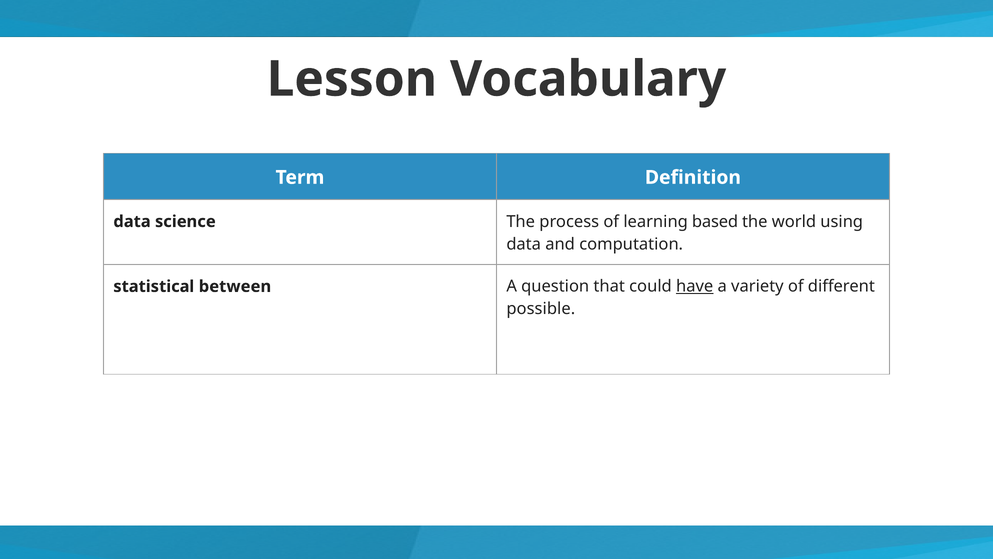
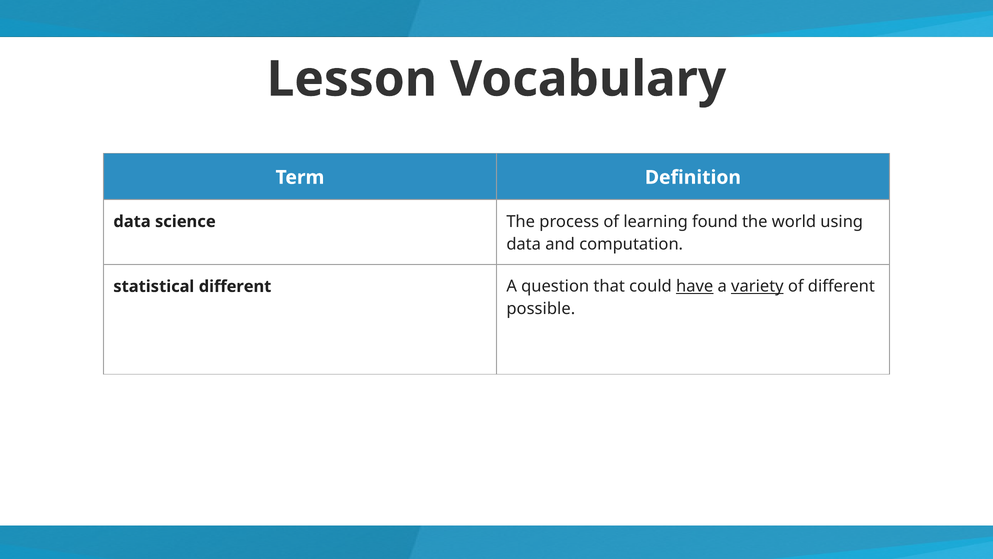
based: based -> found
statistical between: between -> different
variety underline: none -> present
